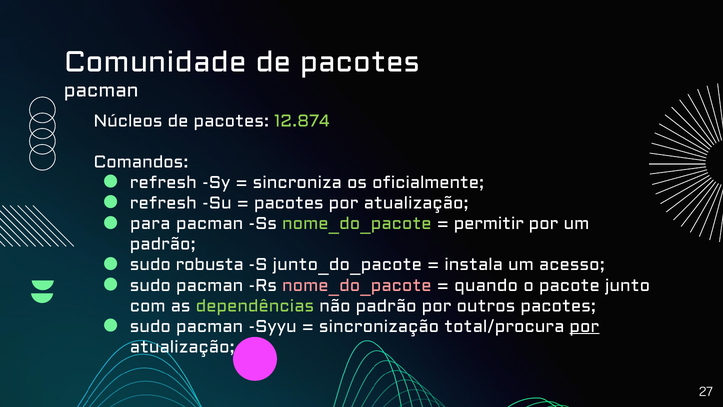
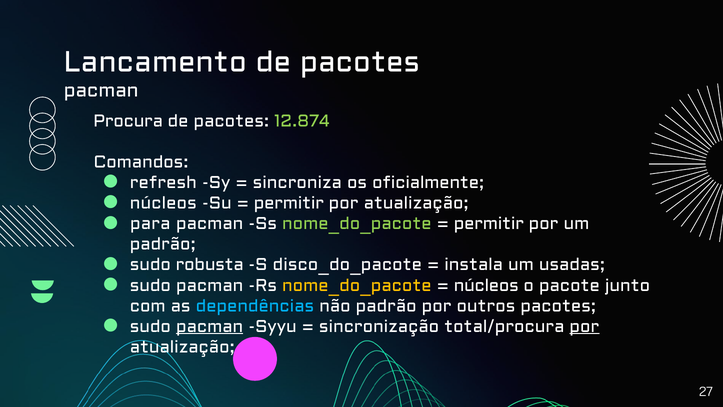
Comunidade: Comunidade -> Lancamento
Núcleos: Núcleos -> Procura
refresh at (163, 203): refresh -> núcleos
pacotes at (289, 203): pacotes -> permitir
junto_do_pacote: junto_do_pacote -> disco_do_pacote
acesso: acesso -> usadas
nome_do_pacote at (357, 285) colour: pink -> yellow
quando at (486, 285): quando -> núcleos
dependências colour: light green -> light blue
pacman at (210, 326) underline: none -> present
